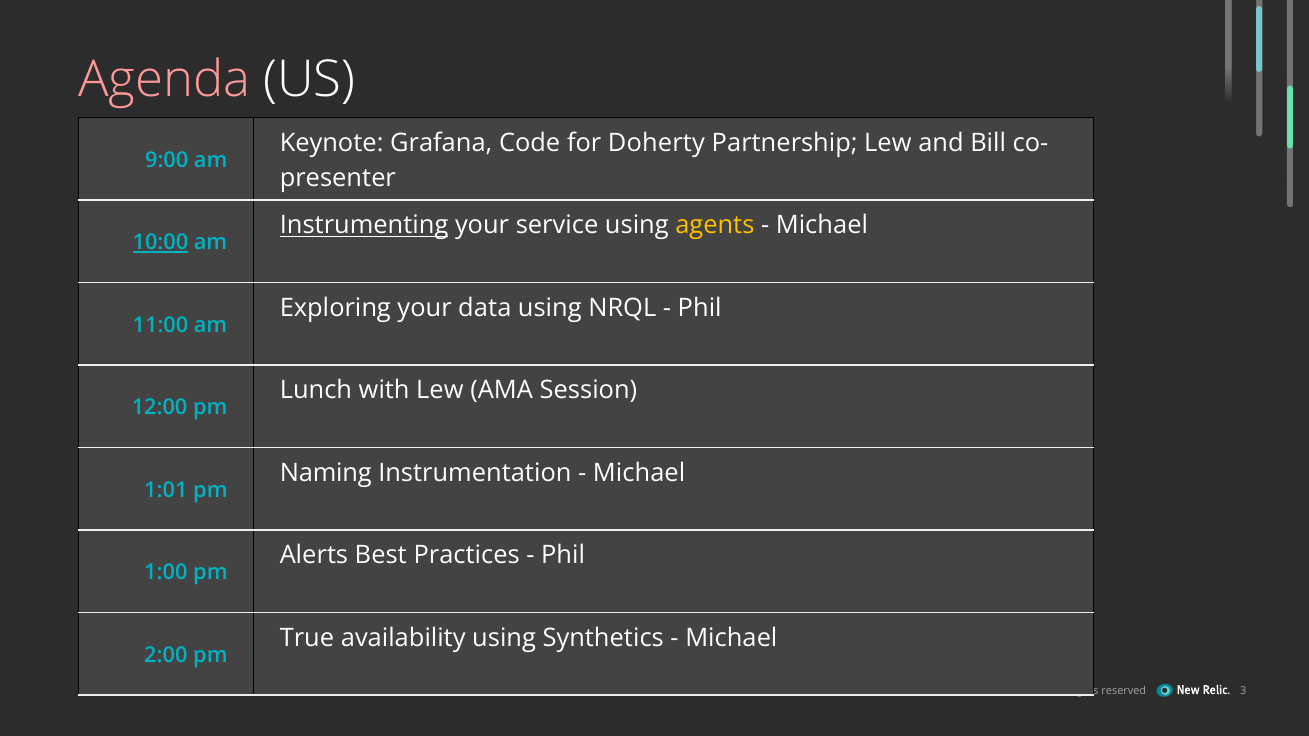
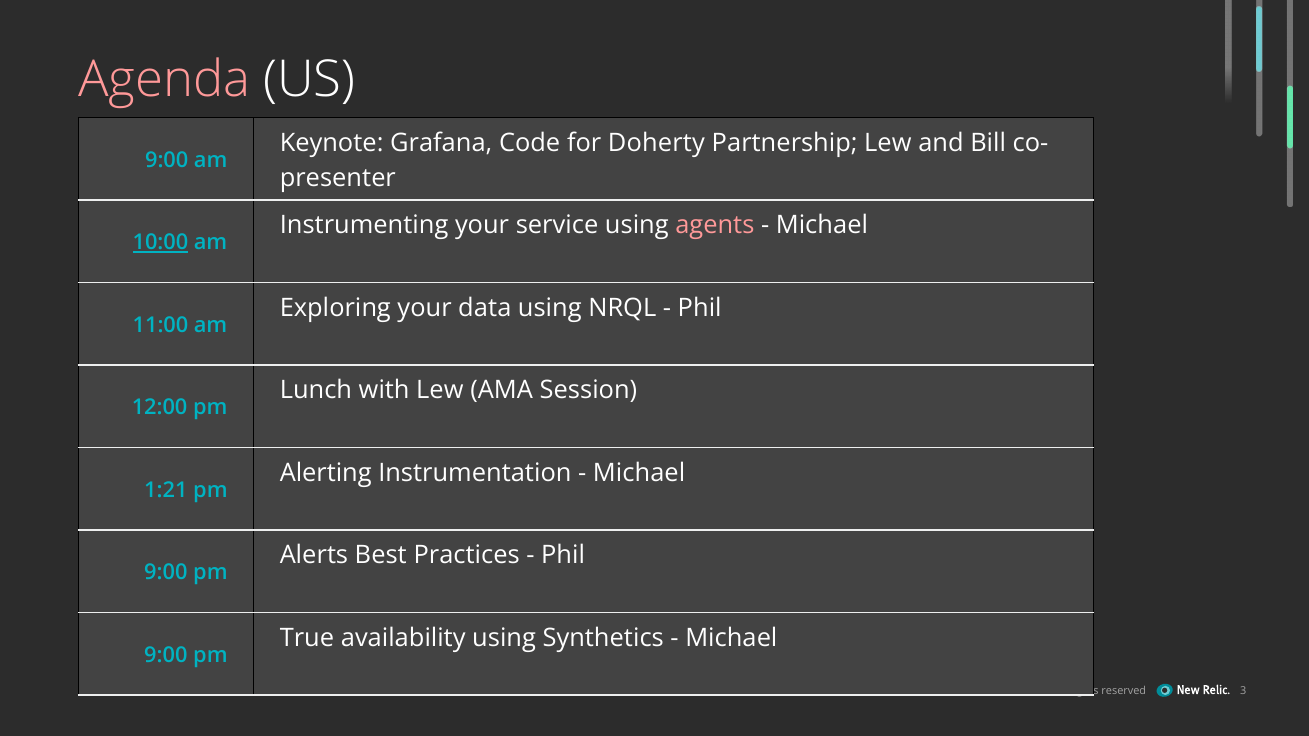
Instrumenting underline: present -> none
agents colour: yellow -> pink
Naming: Naming -> Alerting
1:01: 1:01 -> 1:21
1:00 at (166, 573): 1:00 -> 9:00
2:00 at (166, 655): 2:00 -> 9:00
